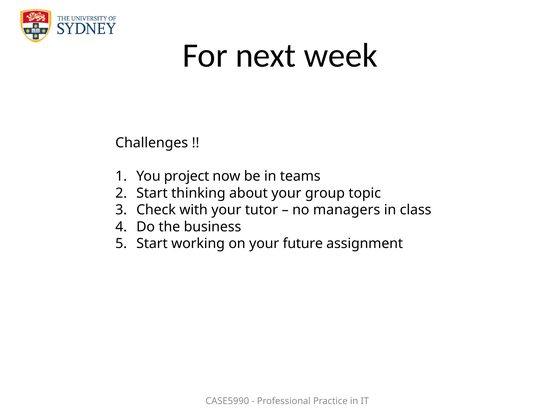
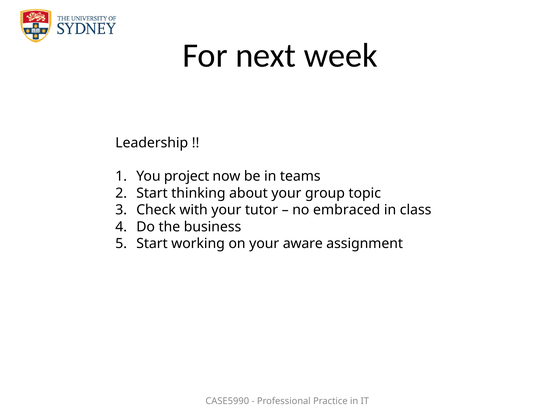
Challenges: Challenges -> Leadership
managers: managers -> embraced
future: future -> aware
